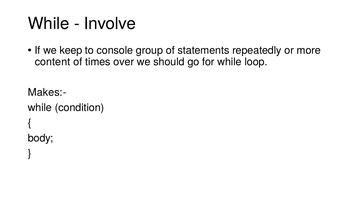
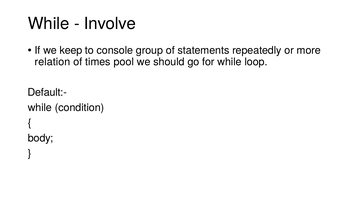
content: content -> relation
over: over -> pool
Makes:-: Makes:- -> Default:-
